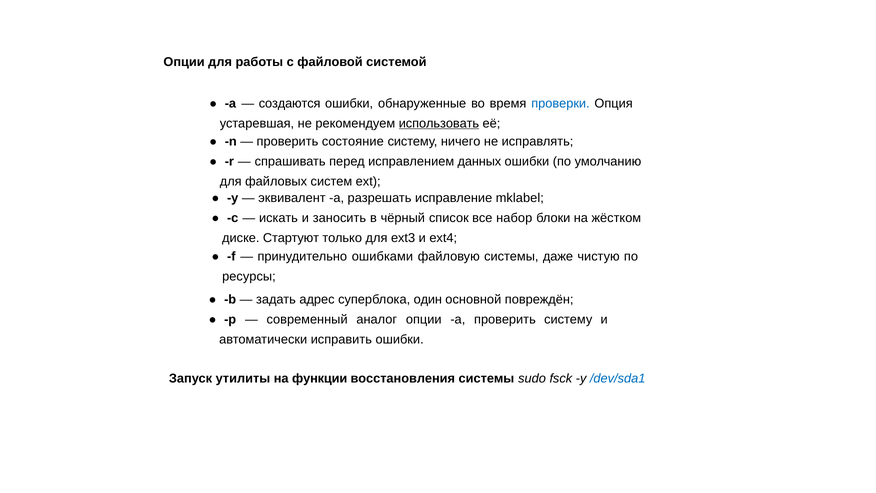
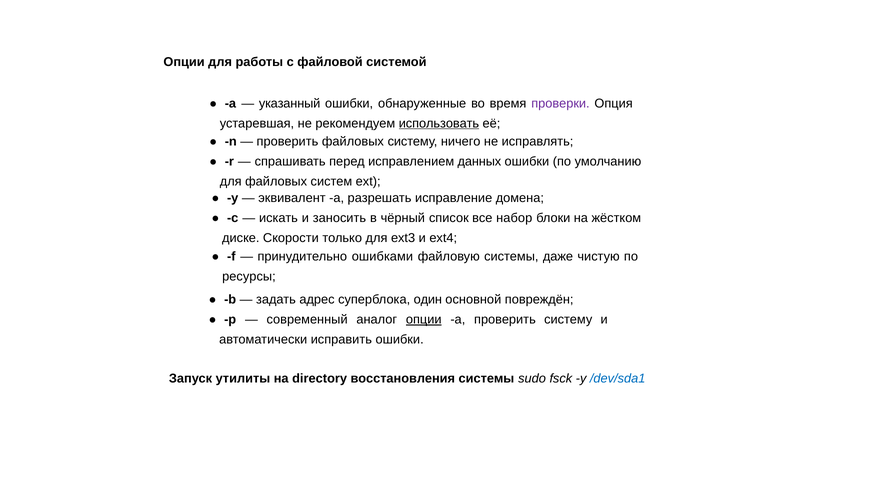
создаются: создаются -> указанный
проверки colour: blue -> purple
проверить состояние: состояние -> файловых
mklabel: mklabel -> домена
Стартуют: Стартуют -> Скорости
опции at (424, 319) underline: none -> present
функции: функции -> directory
